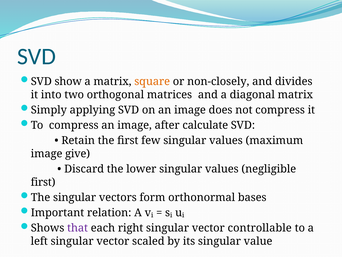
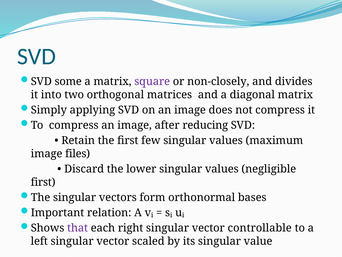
show: show -> some
square colour: orange -> purple
calculate: calculate -> reducing
give: give -> files
